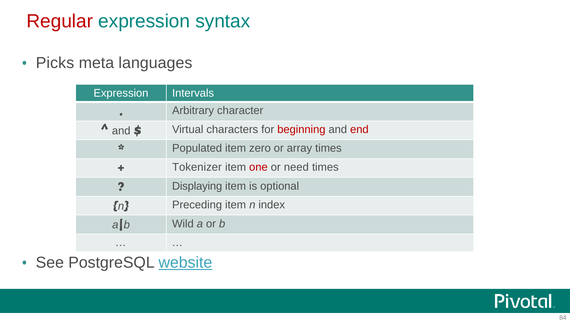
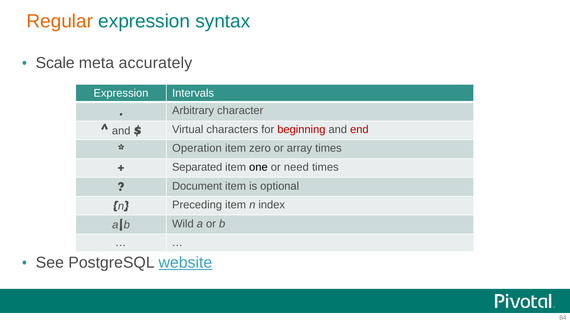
Regular colour: red -> orange
Picks: Picks -> Scale
languages: languages -> accurately
Populated: Populated -> Operation
Tokenizer: Tokenizer -> Separated
one colour: red -> black
Displaying: Displaying -> Document
